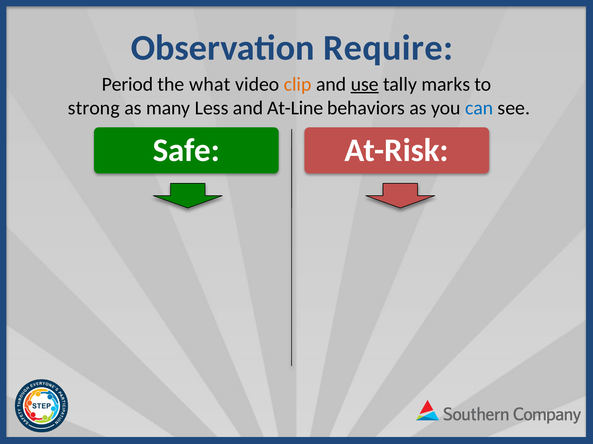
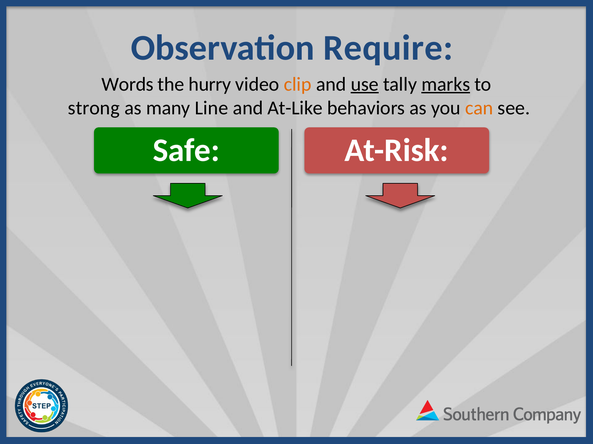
Period: Period -> Words
what: what -> hurry
marks underline: none -> present
Less: Less -> Line
At-Line: At-Line -> At-Like
can colour: blue -> orange
